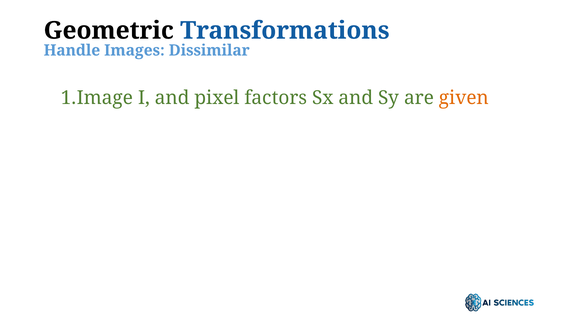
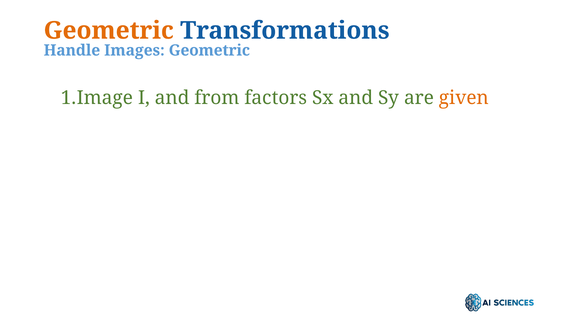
Geometric at (109, 31) colour: black -> orange
Images Dissimilar: Dissimilar -> Geometric
pixel: pixel -> from
